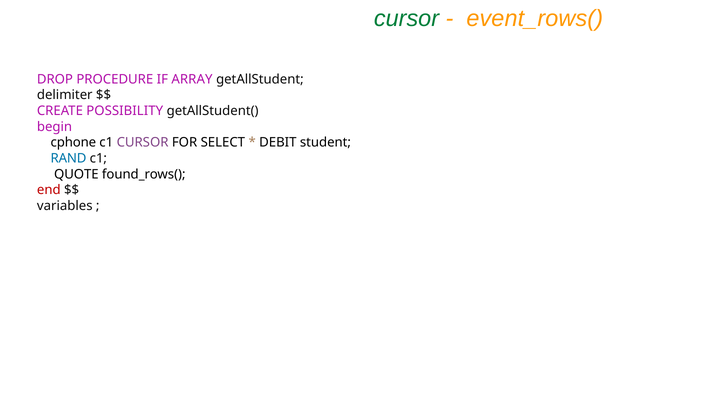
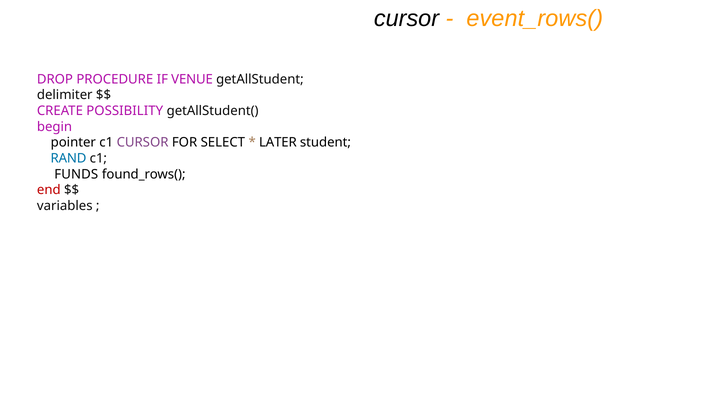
cursor at (407, 18) colour: green -> black
ARRAY: ARRAY -> VENUE
cphone: cphone -> pointer
DEBIT: DEBIT -> LATER
QUOTE: QUOTE -> FUNDS
